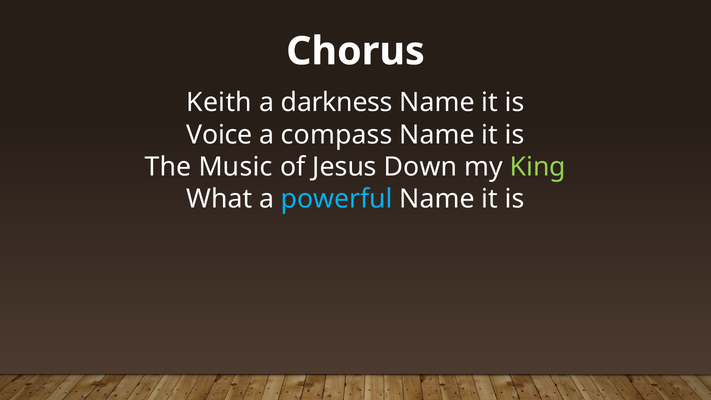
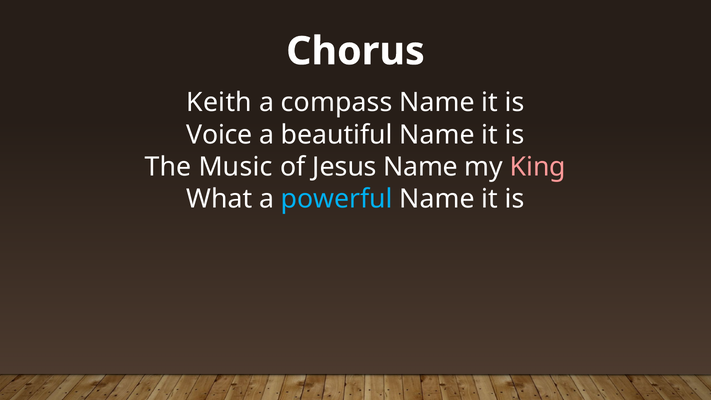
darkness: darkness -> compass
compass: compass -> beautiful
Jesus Down: Down -> Name
King colour: light green -> pink
